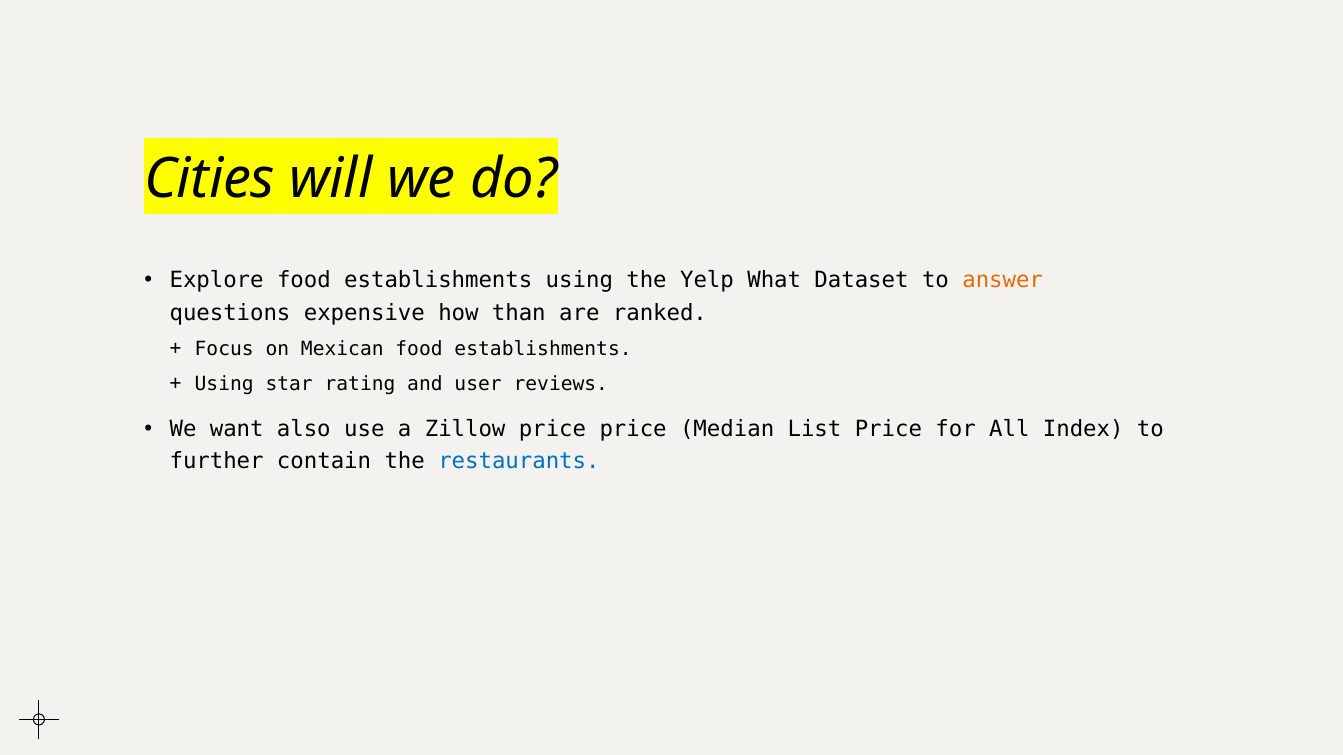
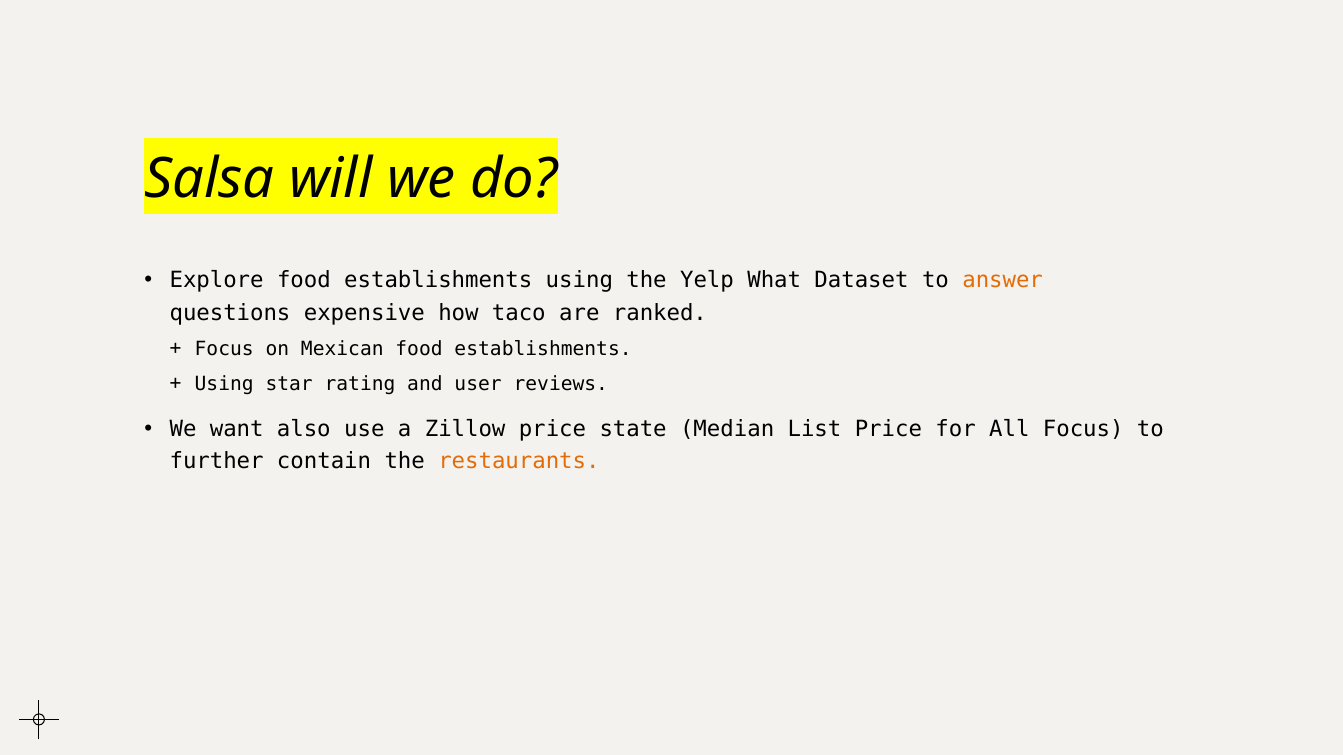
Cities: Cities -> Salsa
than: than -> taco
price price: price -> state
All Index: Index -> Focus
restaurants colour: blue -> orange
